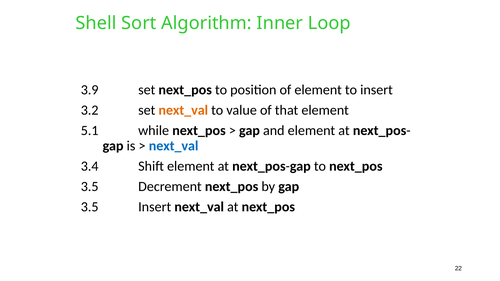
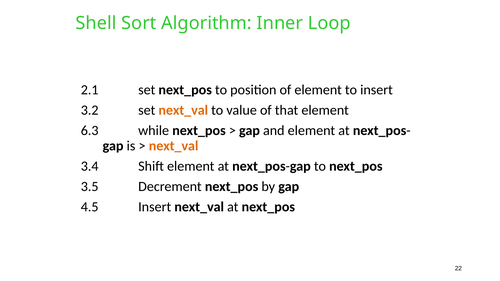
3.9: 3.9 -> 2.1
5.1: 5.1 -> 6.3
next_val at (174, 146) colour: blue -> orange
3.5 at (90, 207): 3.5 -> 4.5
